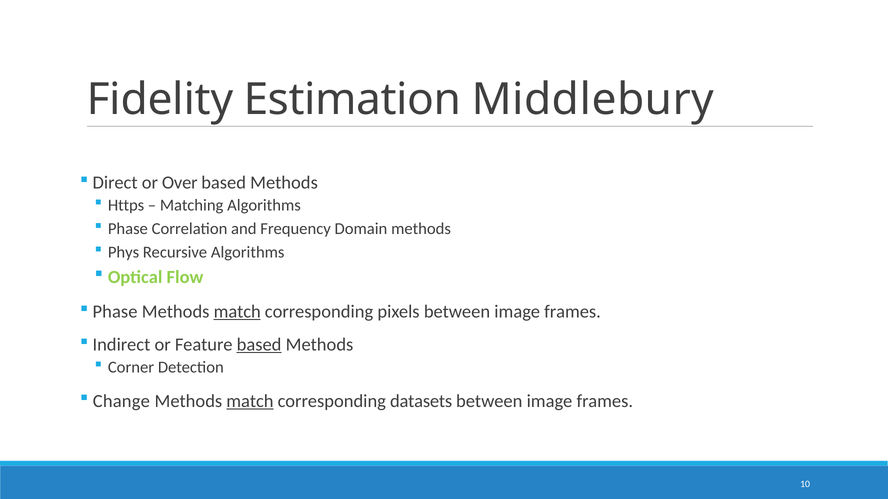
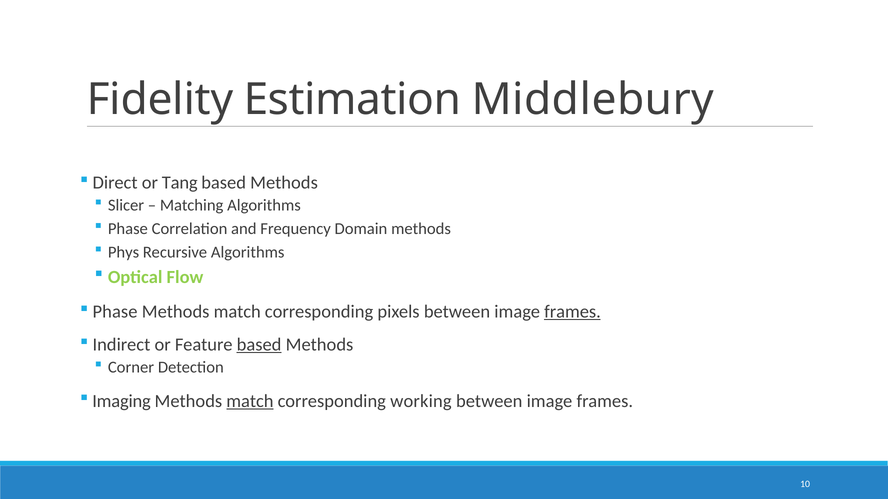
Over: Over -> Tang
Https: Https -> Slicer
match at (237, 312) underline: present -> none
frames at (573, 312) underline: none -> present
Change: Change -> Imaging
datasets: datasets -> working
